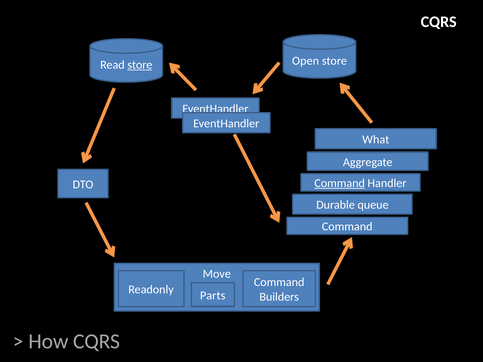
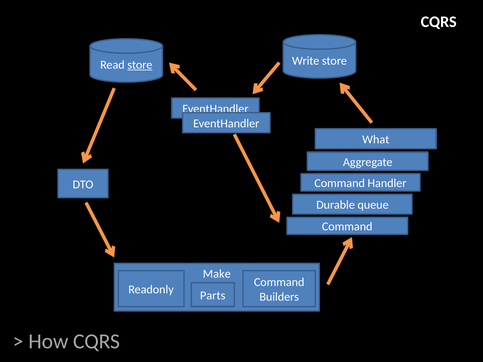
Open: Open -> Write
Command at (340, 183) underline: present -> none
Move: Move -> Make
